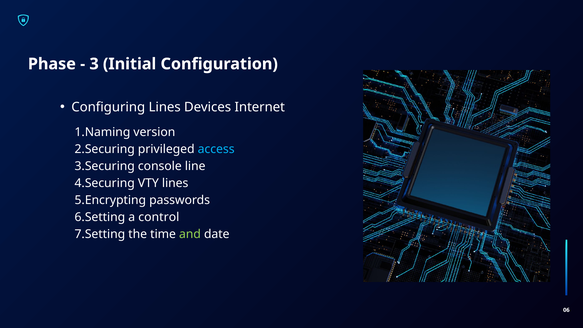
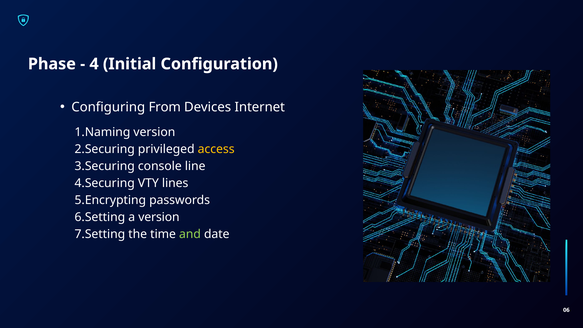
3: 3 -> 4
Configuring Lines: Lines -> From
access colour: light blue -> yellow
a control: control -> version
